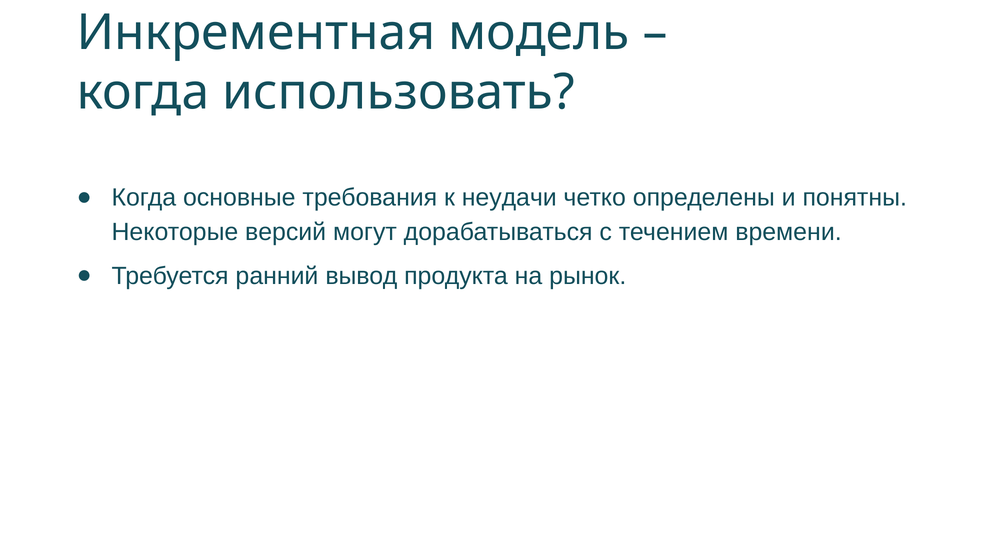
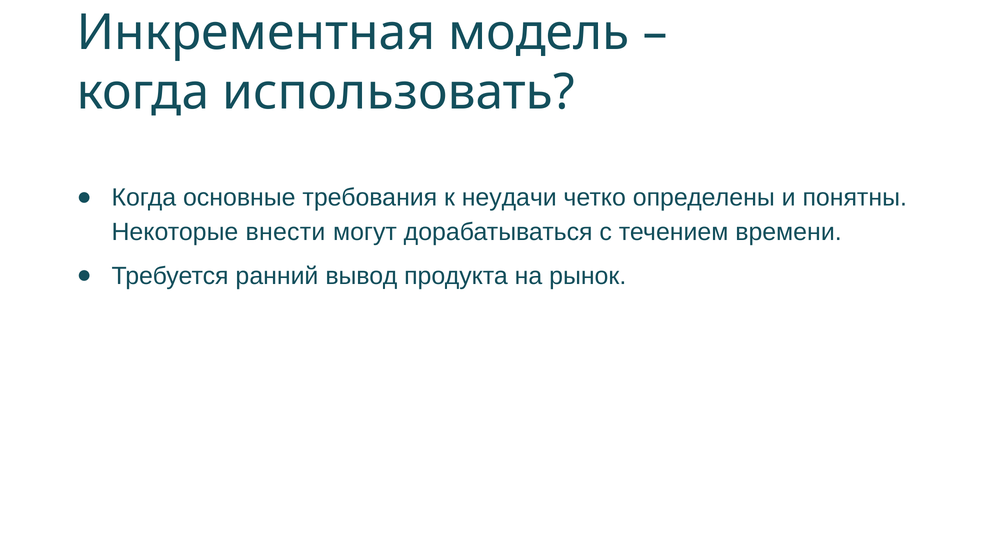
версий: версий -> внести
